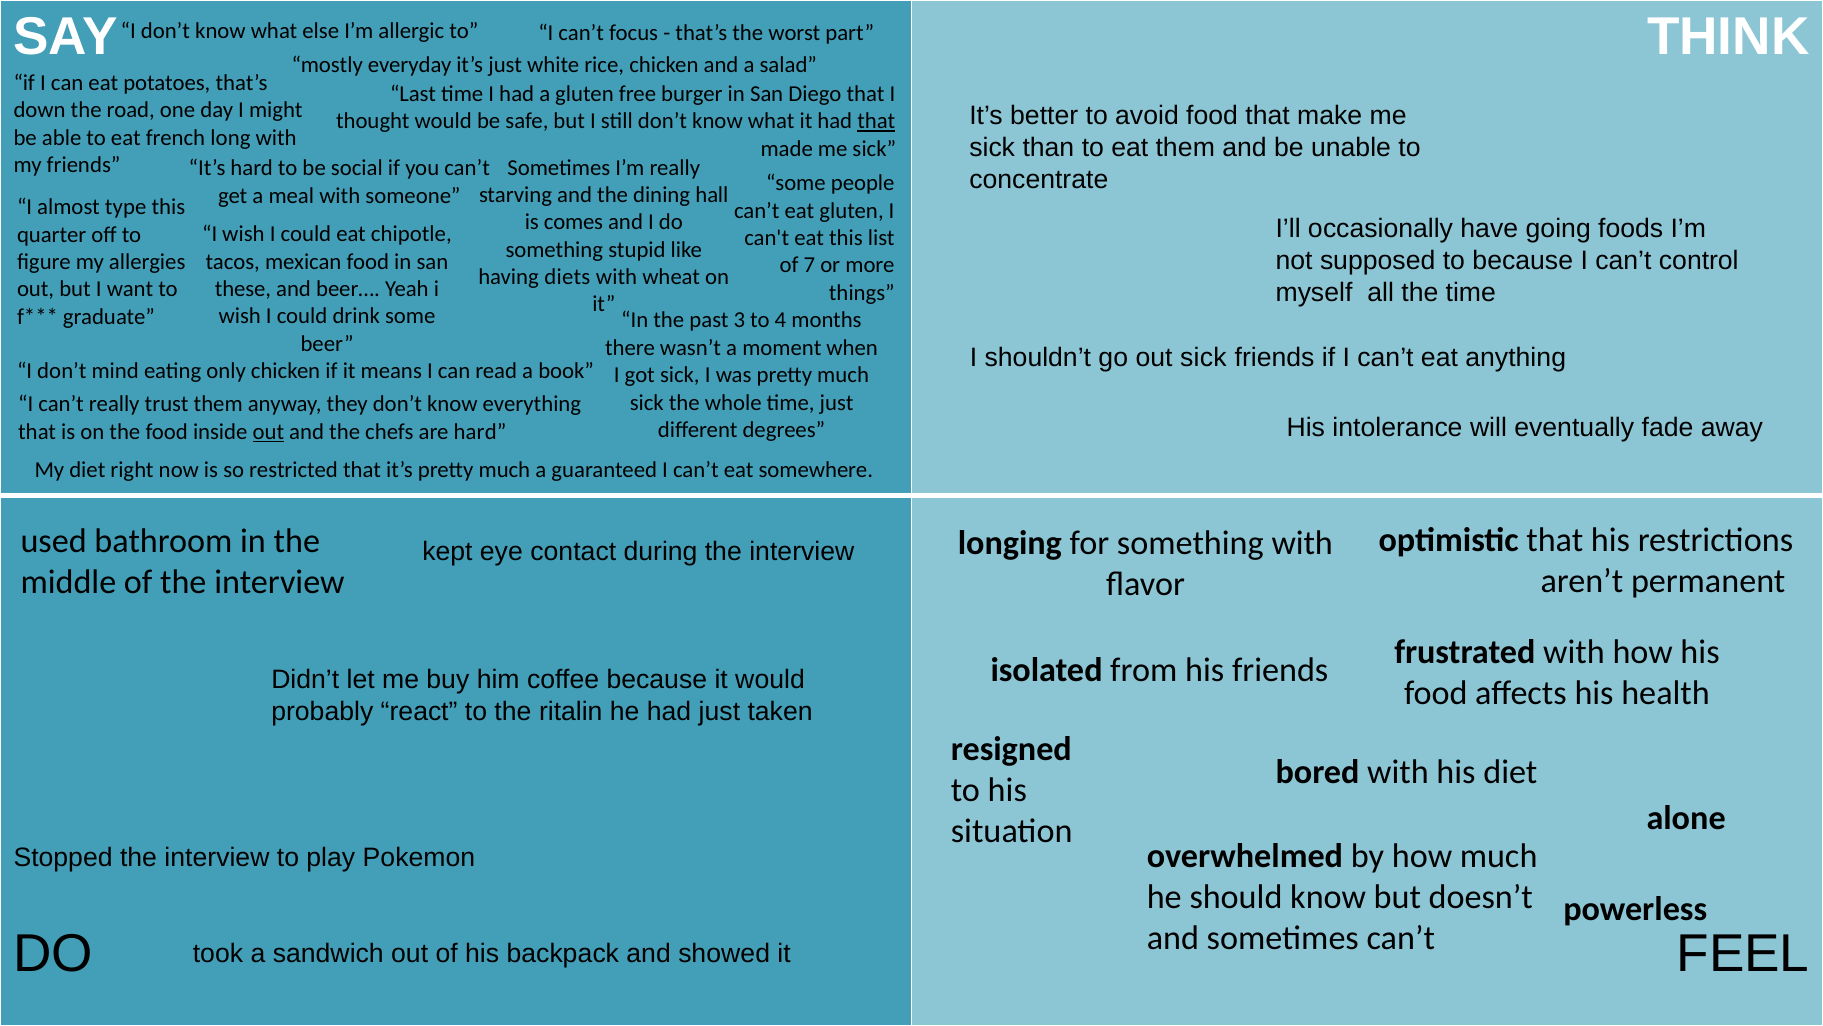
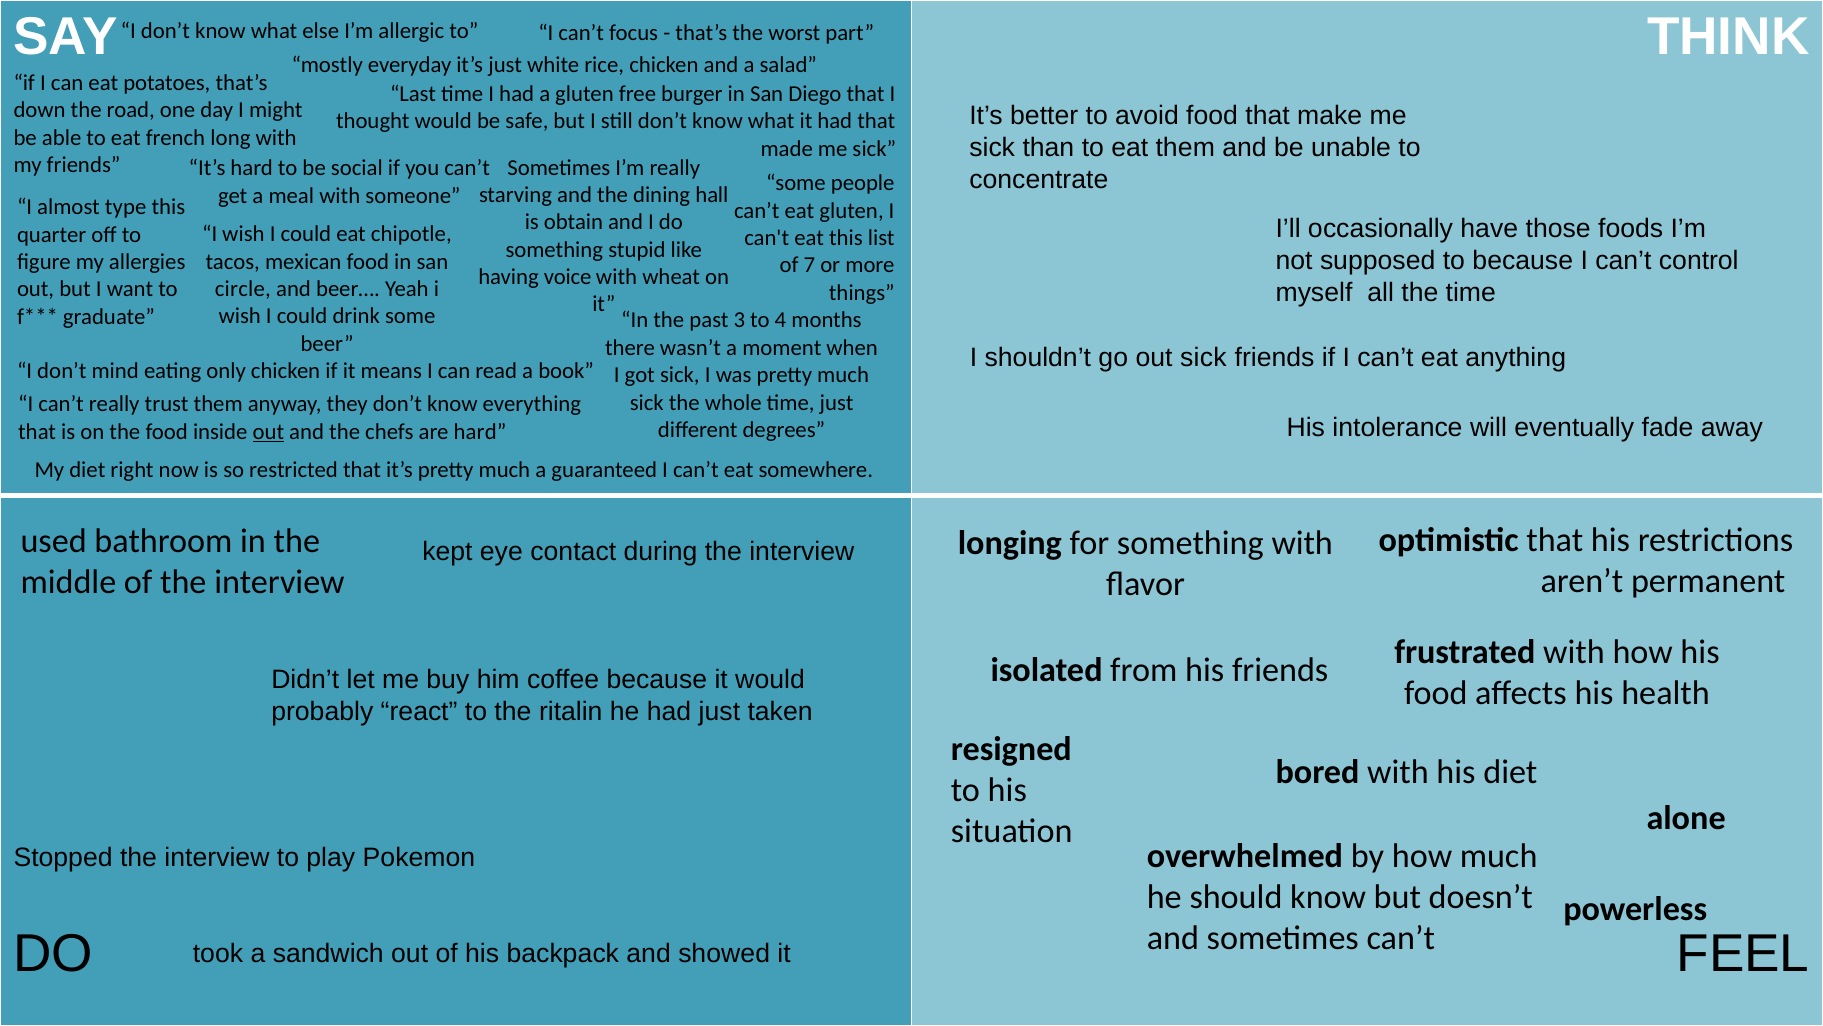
that at (876, 121) underline: present -> none
comes: comes -> obtain
going: going -> those
diets: diets -> voice
these: these -> circle
